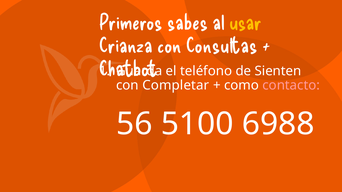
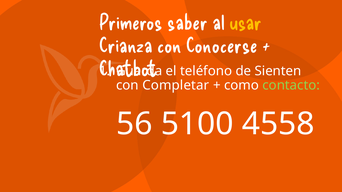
sabes: sabes -> saber
Consultas: Consultas -> Conocerse
contacto colour: pink -> light green
6988: 6988 -> 4558
